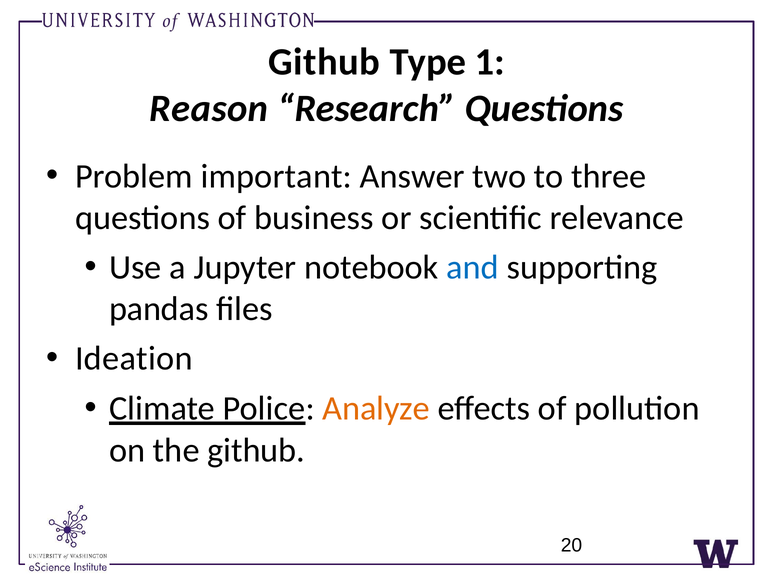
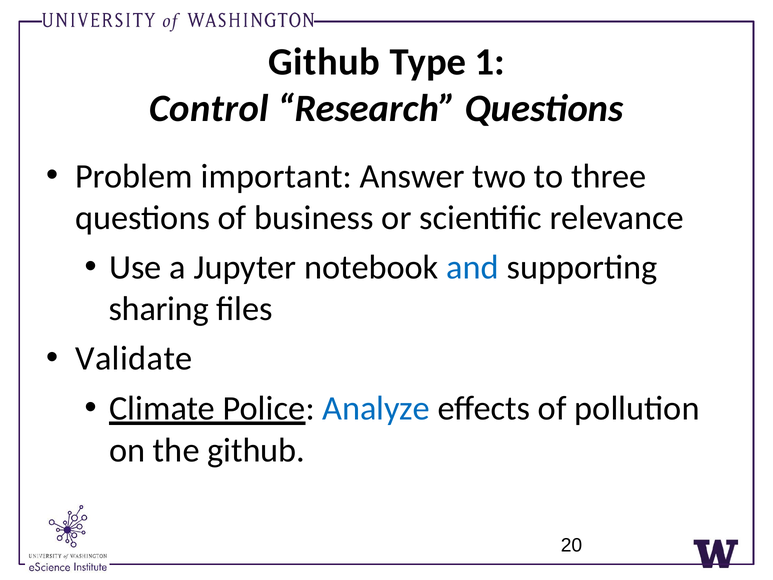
Reason: Reason -> Control
pandas: pandas -> sharing
Ideation: Ideation -> Validate
Analyze colour: orange -> blue
